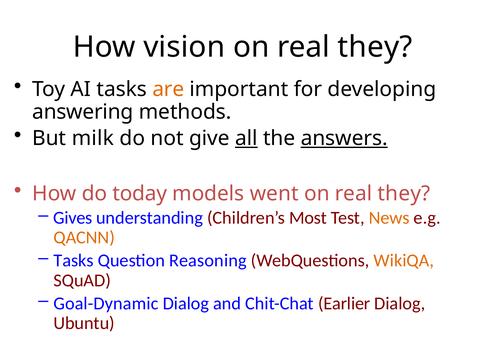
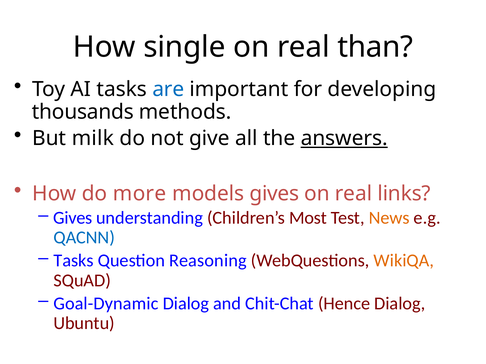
vision: vision -> single
they at (375, 47): they -> than
are colour: orange -> blue
answering: answering -> thousands
all underline: present -> none
today: today -> more
models went: went -> gives
they at (404, 194): they -> links
QACNN colour: orange -> blue
Earlier: Earlier -> Hence
